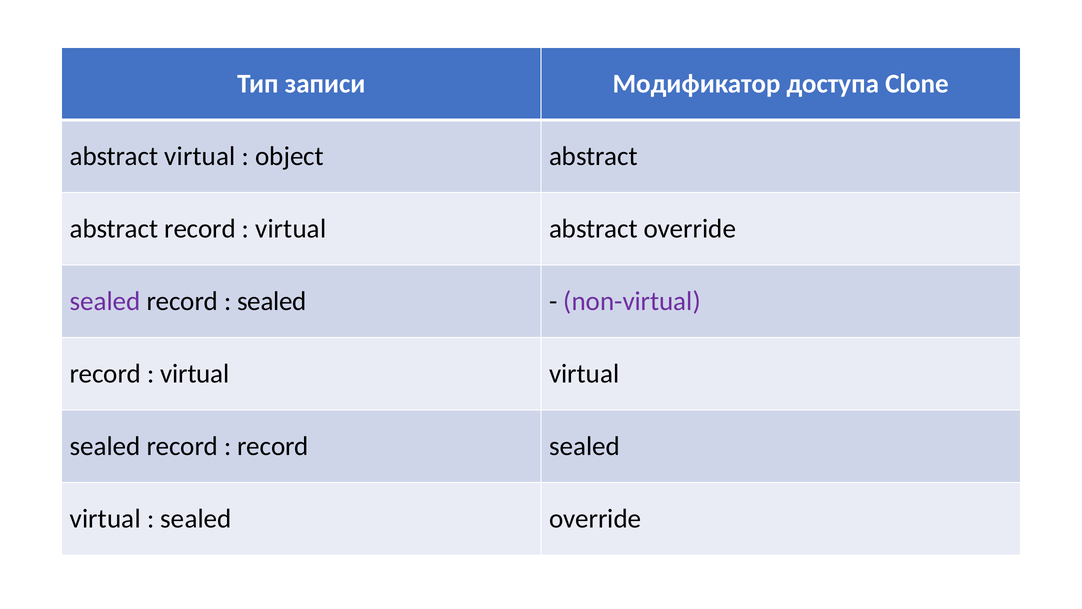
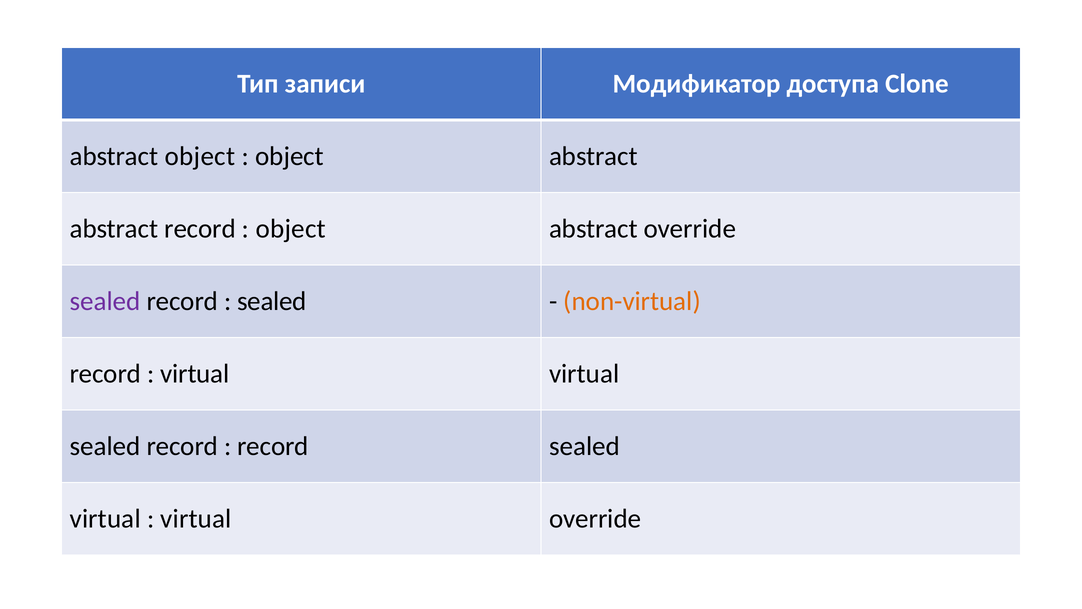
abstract virtual: virtual -> object
virtual at (291, 229): virtual -> object
non-virtual colour: purple -> orange
sealed at (196, 519): sealed -> virtual
